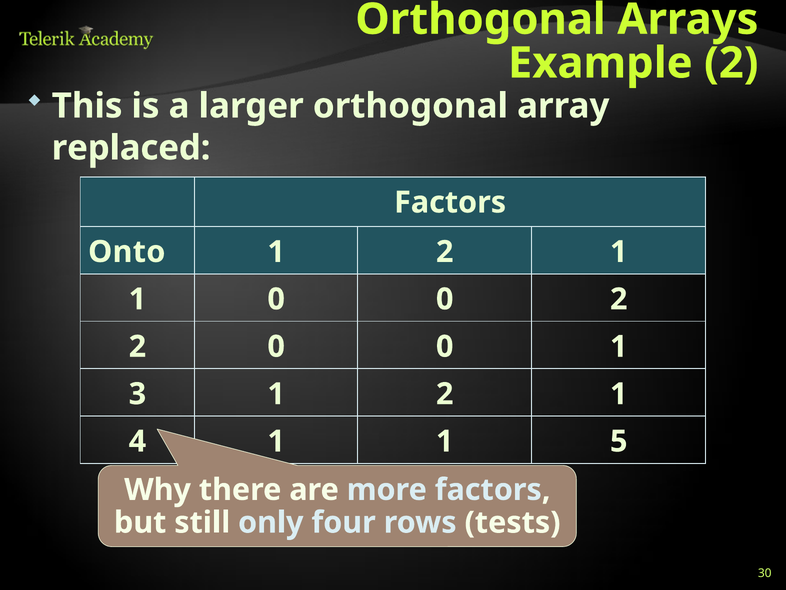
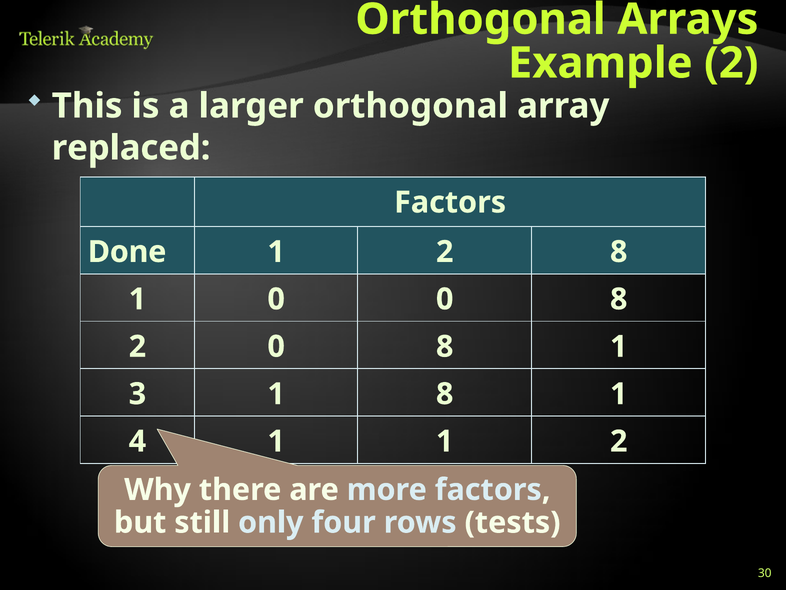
Onto: Onto -> Done
1 at (619, 252): 1 -> 8
0 0 2: 2 -> 8
2 0 0: 0 -> 8
3 1 2: 2 -> 8
5 at (619, 441): 5 -> 2
